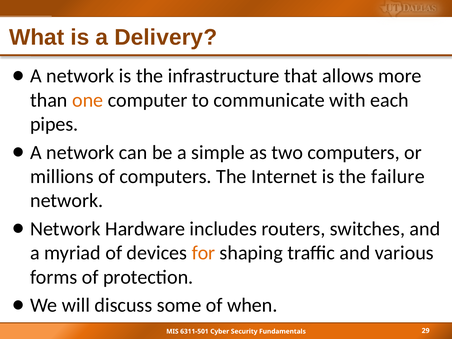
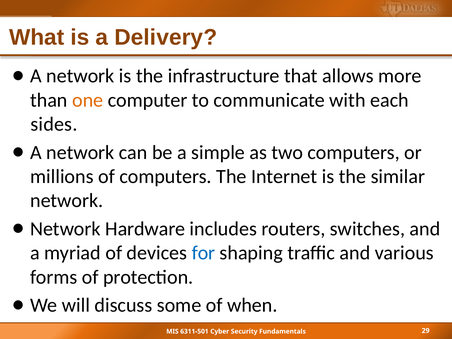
pipes: pipes -> sides
failure: failure -> similar
for colour: orange -> blue
